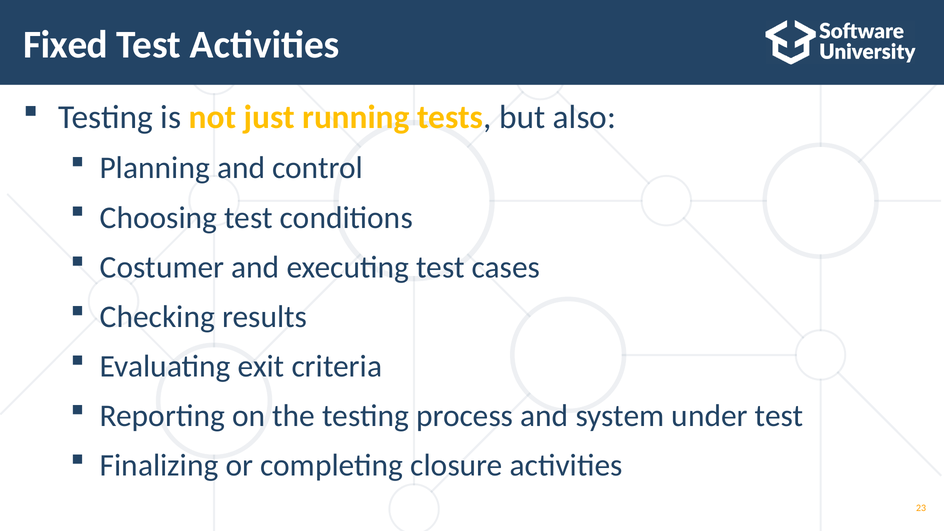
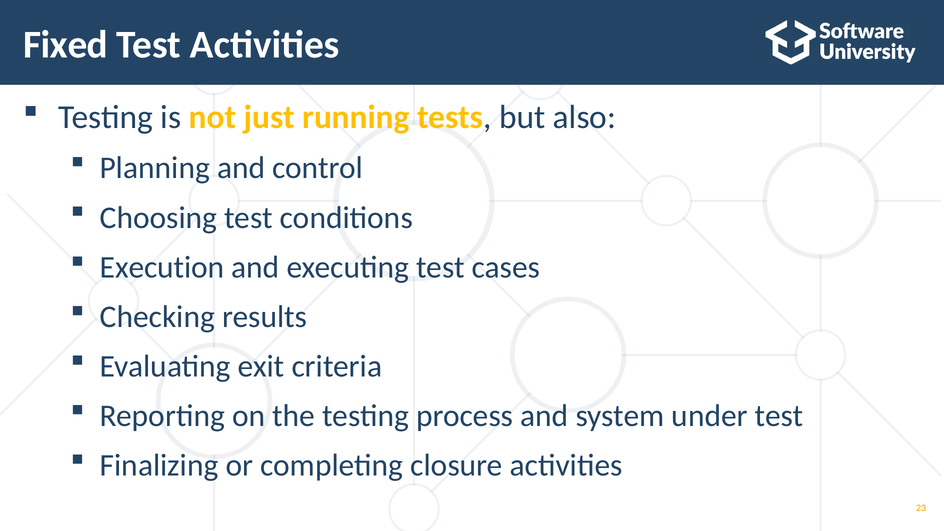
Costumer: Costumer -> Execution
